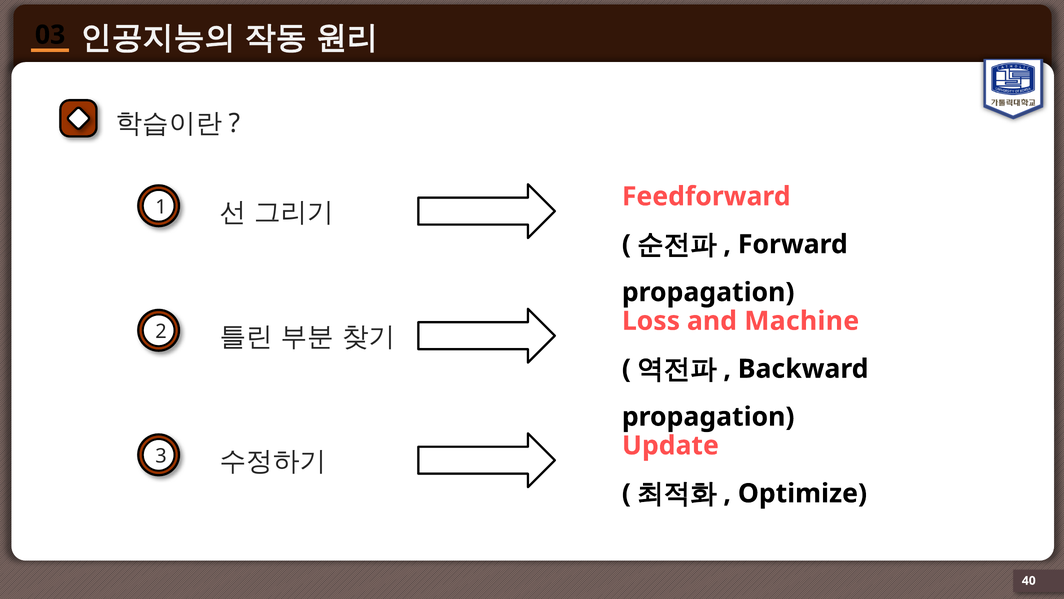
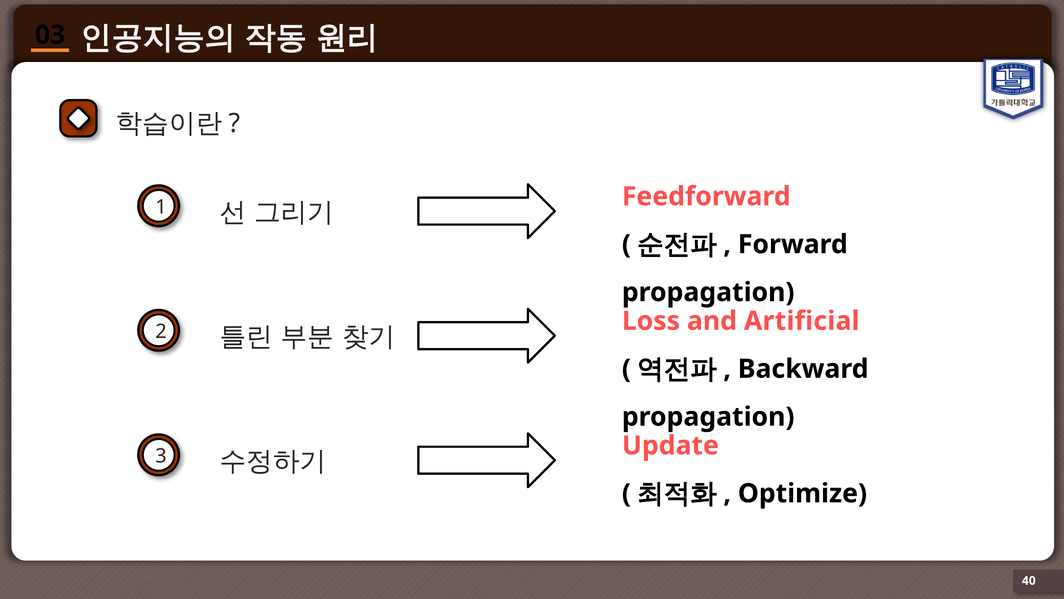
Machine: Machine -> Artificial
